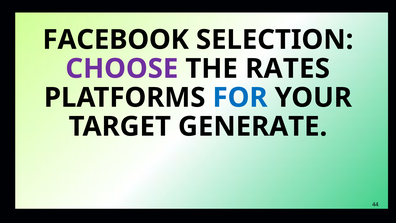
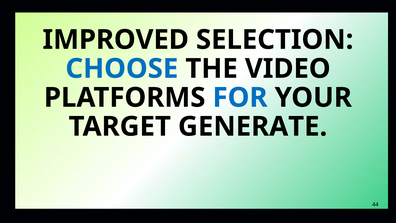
FACEBOOK: FACEBOOK -> IMPROVED
CHOOSE colour: purple -> blue
RATES: RATES -> VIDEO
